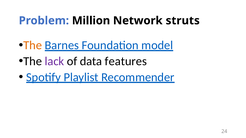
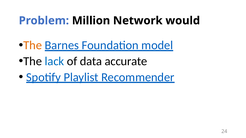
struts: struts -> would
lack colour: purple -> blue
features: features -> accurate
